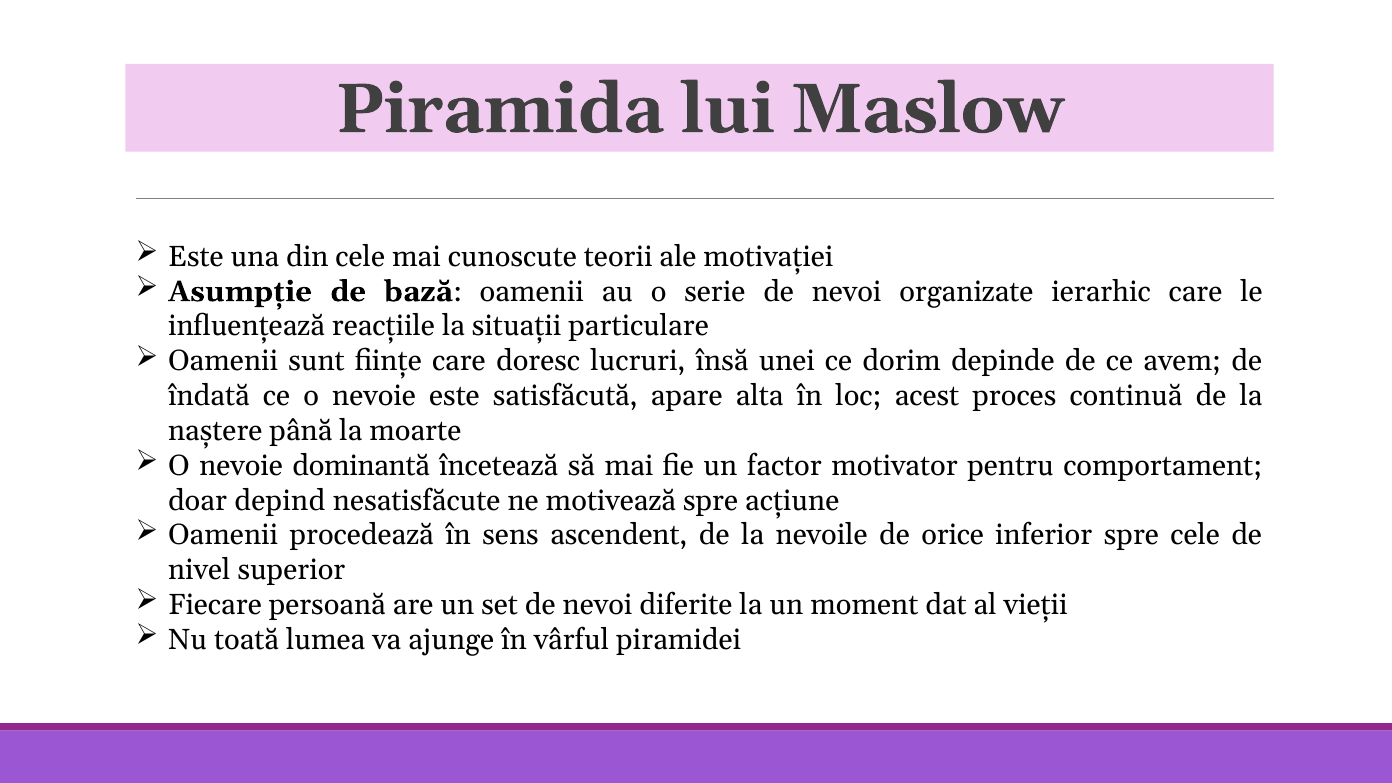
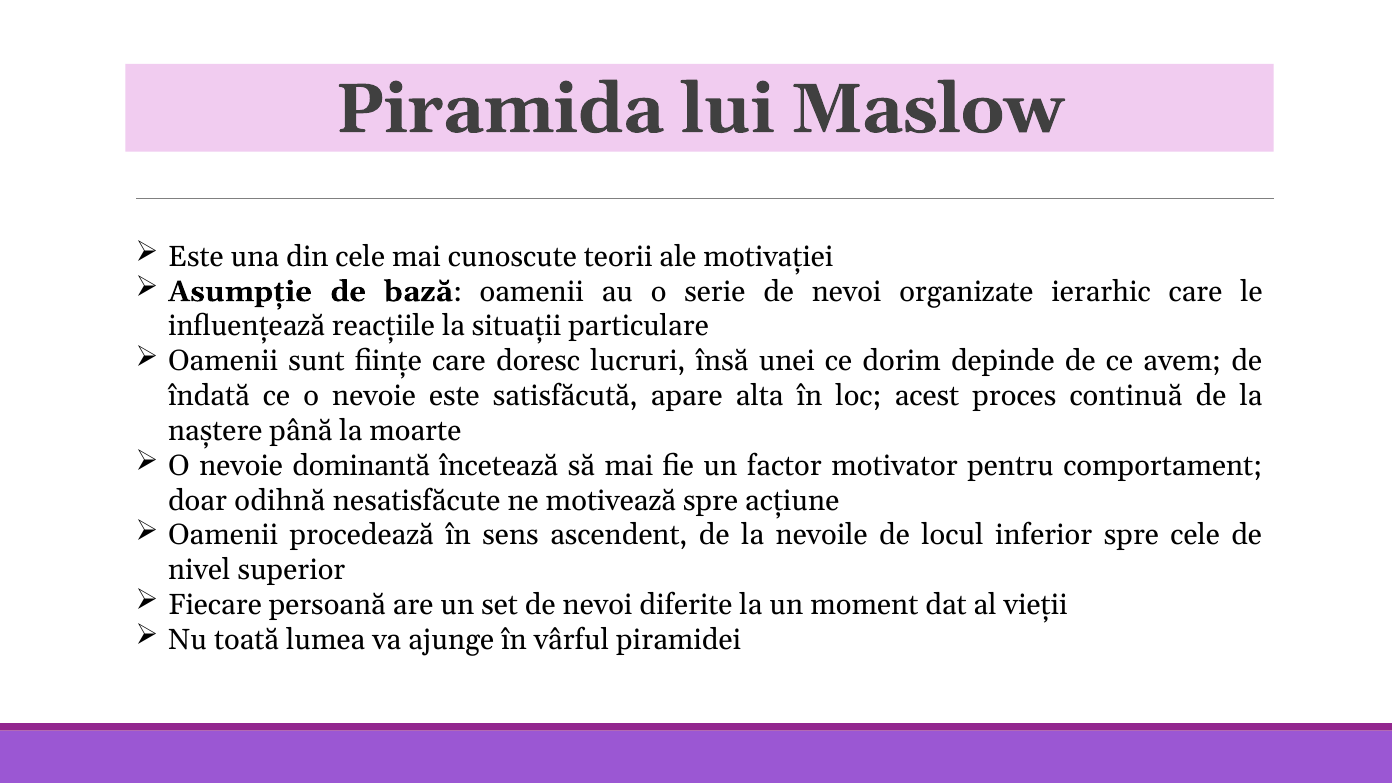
depind: depind -> odihnă
orice: orice -> locul
